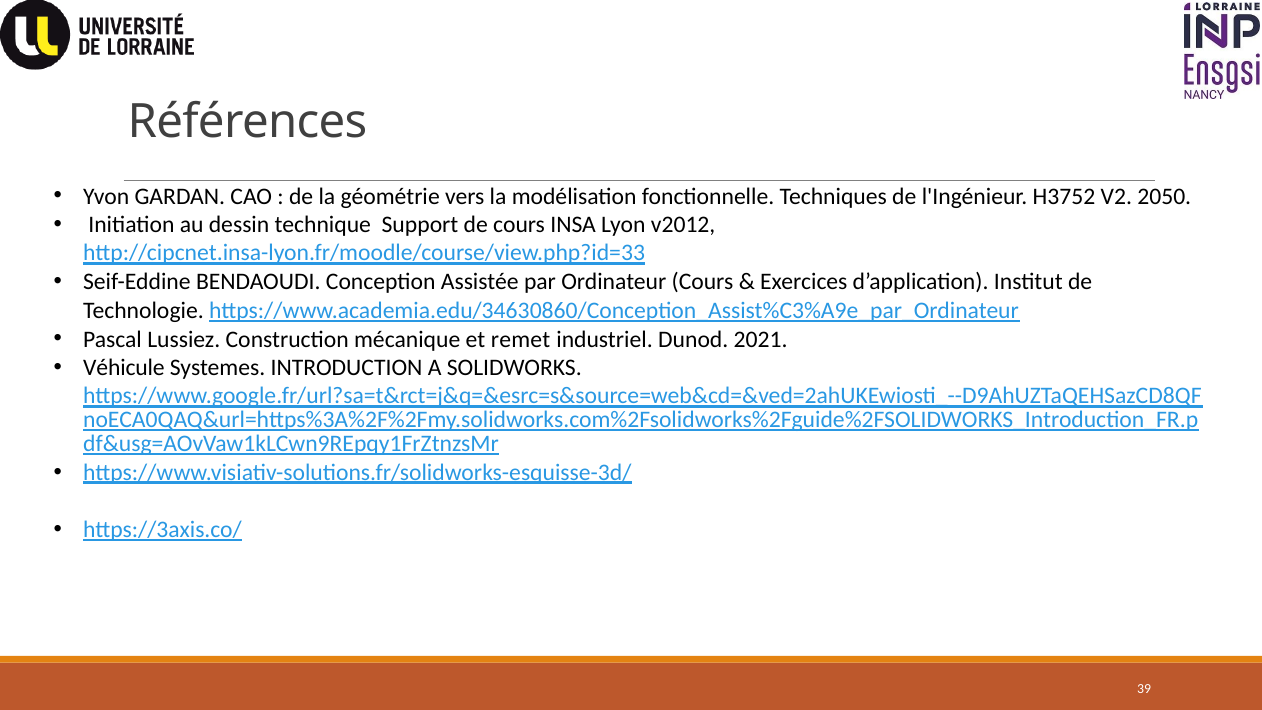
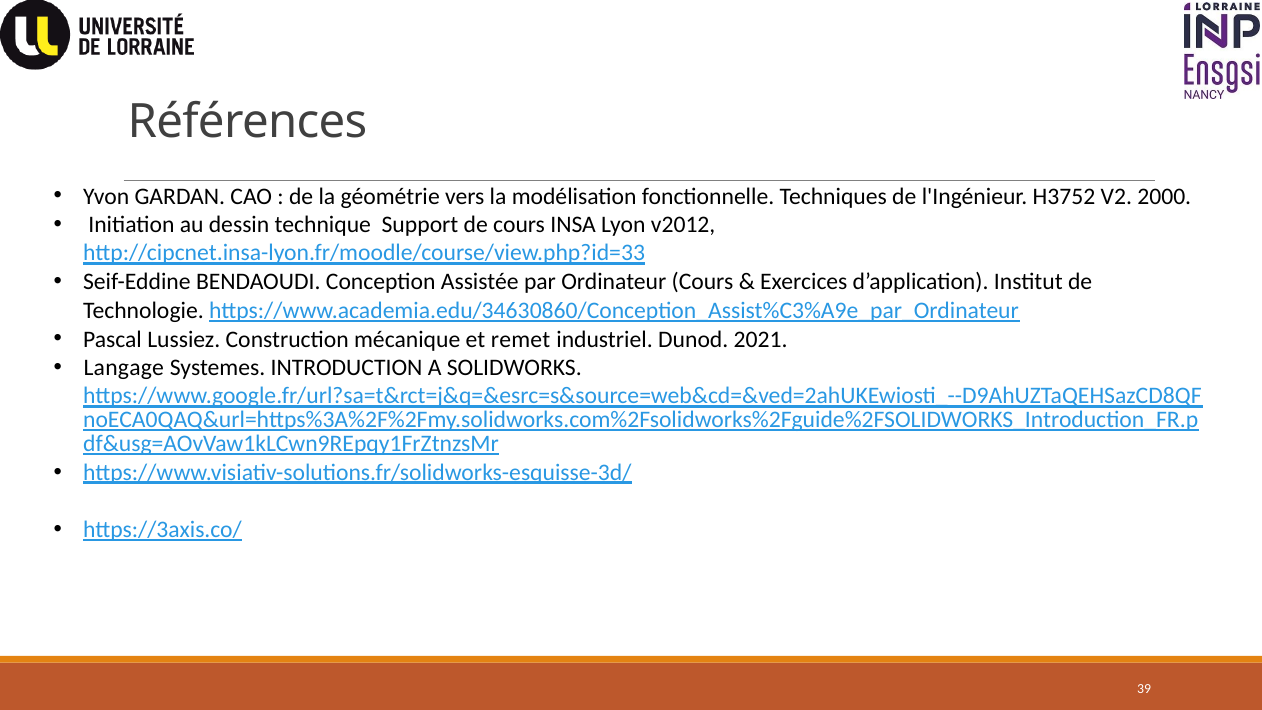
2050: 2050 -> 2000
Véhicule: Véhicule -> Langage
